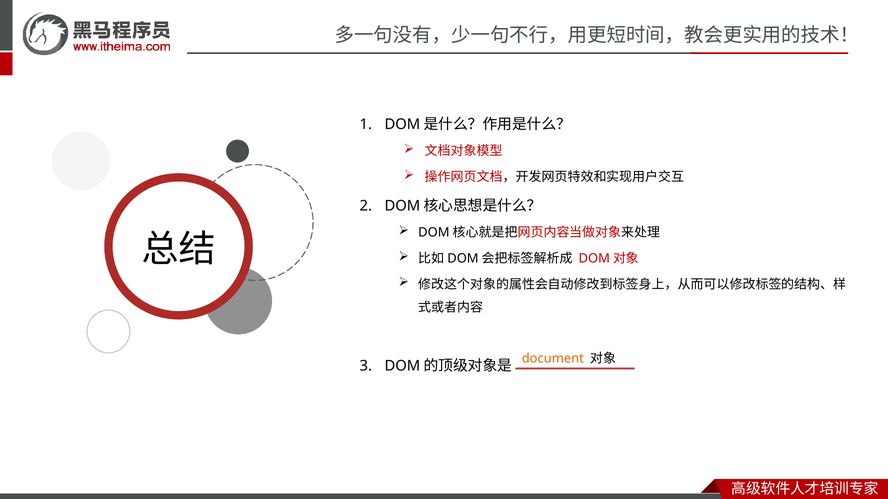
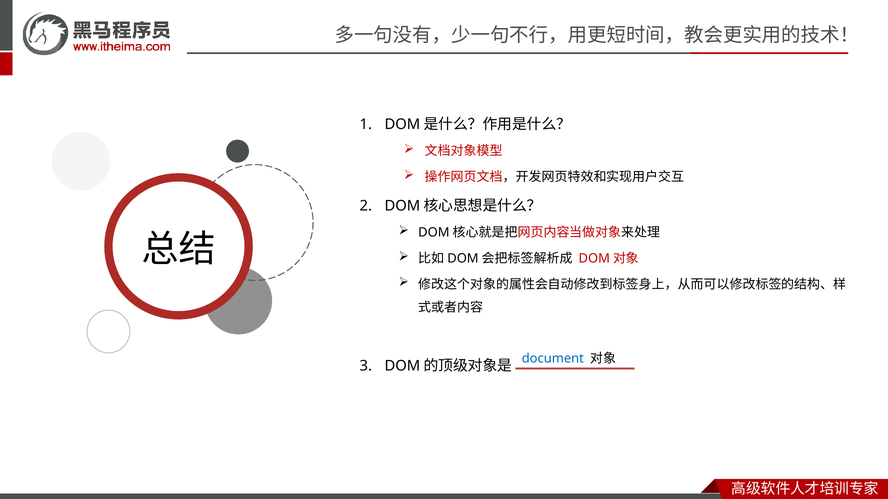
document colour: orange -> blue
